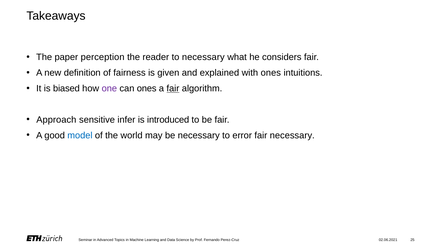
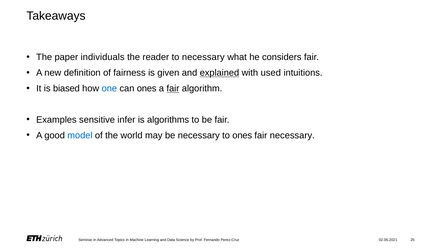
perception: perception -> individuals
explained underline: none -> present
with ones: ones -> used
one colour: purple -> blue
Approach: Approach -> Examples
introduced: introduced -> algorithms
to error: error -> ones
